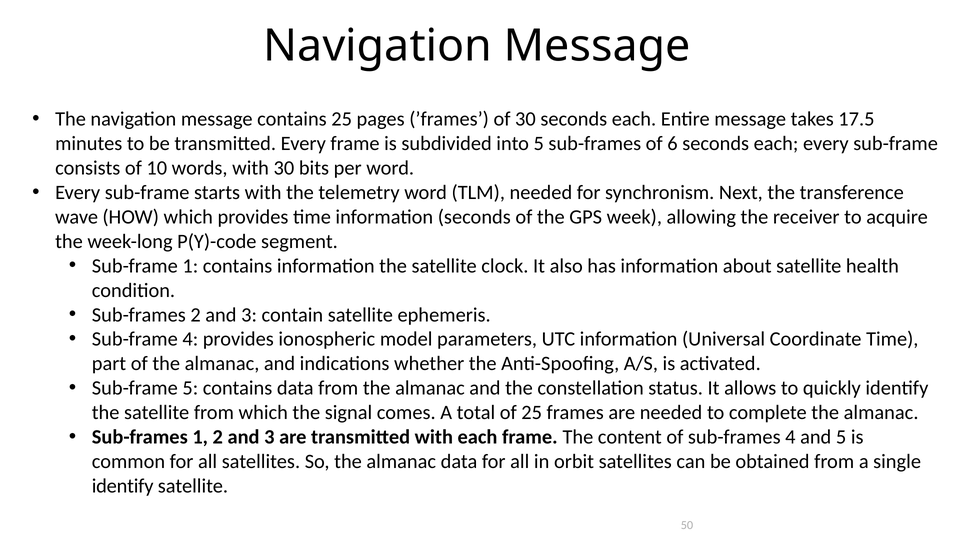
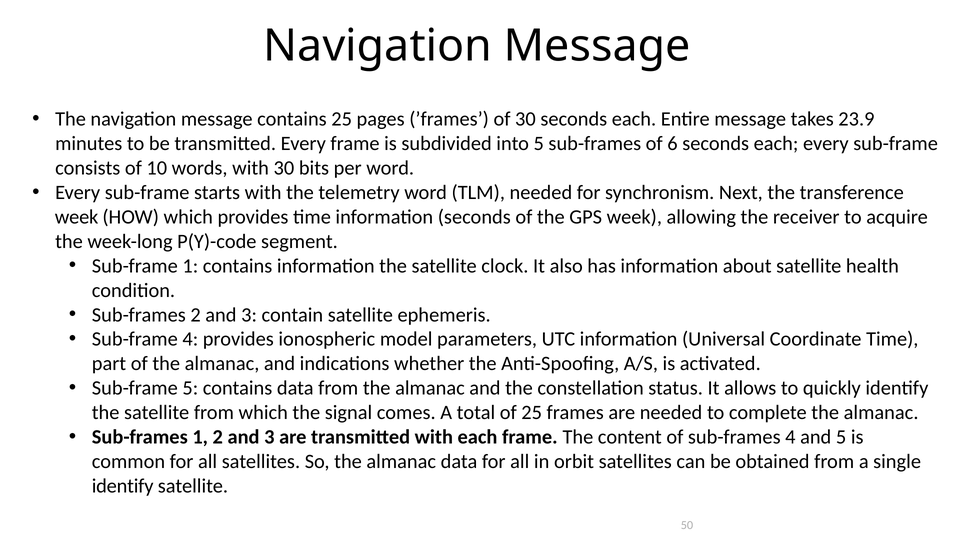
17.5: 17.5 -> 23.9
wave at (77, 217): wave -> week
